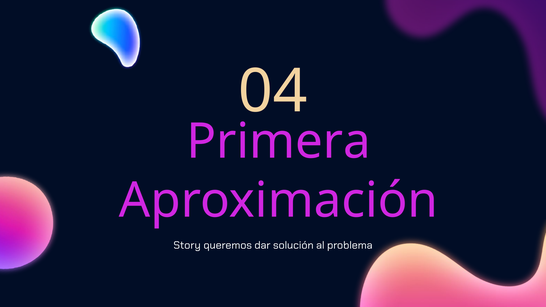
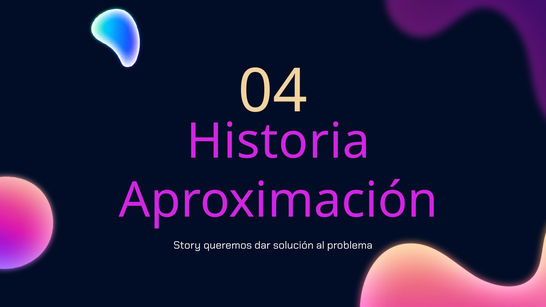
Primera: Primera -> Historia
